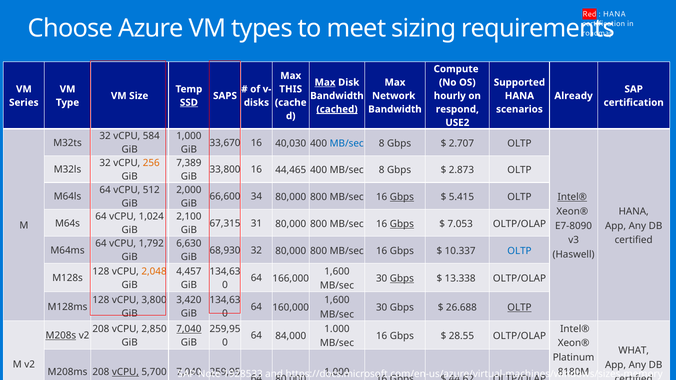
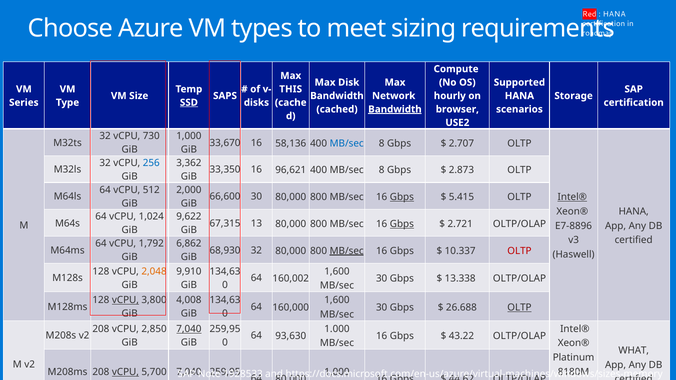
Max at (325, 82) underline: present -> none
Already: Already -> Storage
cached underline: present -> none
Bandwidth at (395, 109) underline: none -> present
respond: respond -> browser
584: 584 -> 730
40,030: 40,030 -> 58,136
256 colour: orange -> blue
7,389: 7,389 -> 3,362
33,800: 33,800 -> 33,350
44,465: 44,465 -> 96,621
66,600 34: 34 -> 30
2,100: 2,100 -> 9,622
31: 31 -> 13
7.053: 7.053 -> 2.721
E7-8090: E7-8090 -> E7-8896
6,630: 6,630 -> 6,862
MB/sec at (347, 251) underline: none -> present
OLTP at (519, 251) colour: blue -> red
4,457: 4,457 -> 9,910
166,000: 166,000 -> 160,002
Gbps at (402, 279) underline: present -> none
vCPU at (125, 300) underline: none -> present
3,420: 3,420 -> 4,008
M208s underline: present -> none
84,000: 84,000 -> 93,630
28.55: 28.55 -> 43.22
